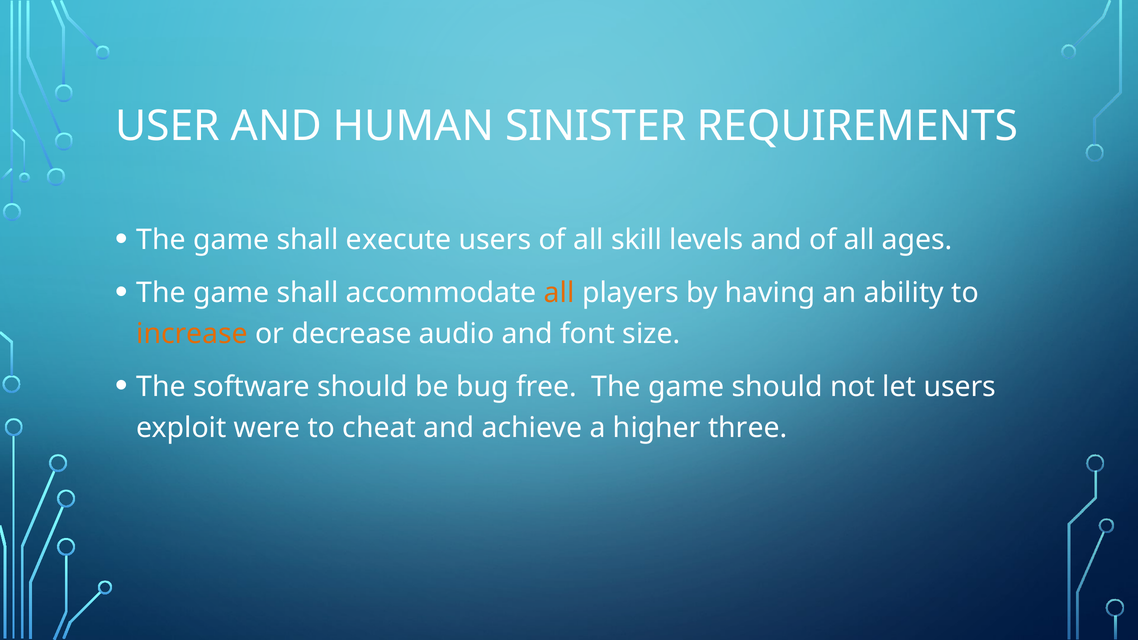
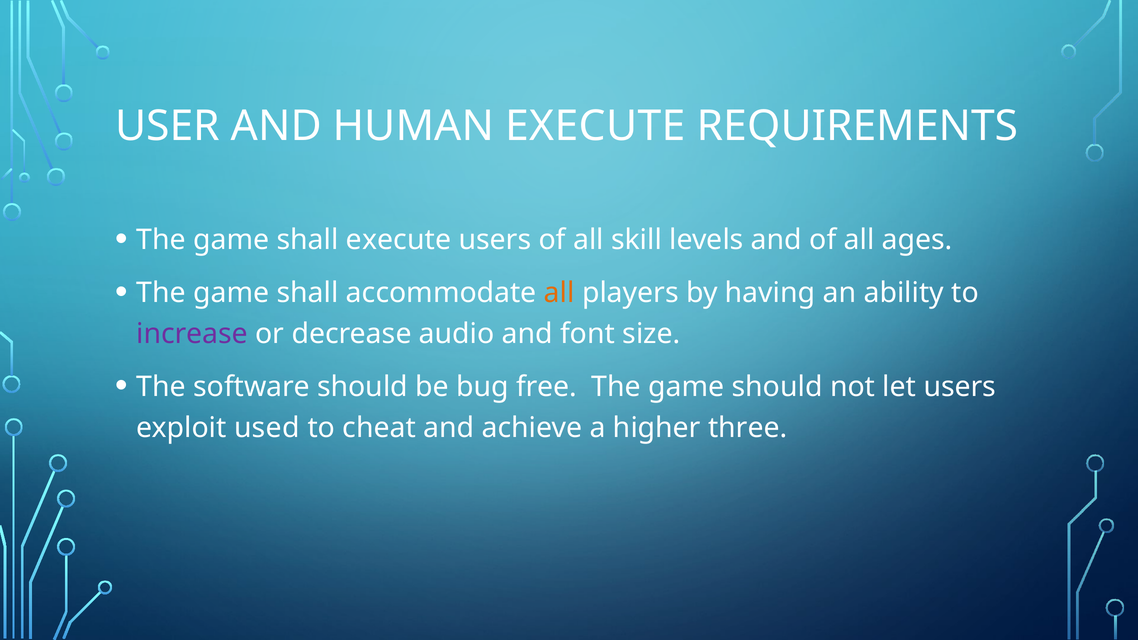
HUMAN SINISTER: SINISTER -> EXECUTE
increase colour: orange -> purple
were: were -> used
